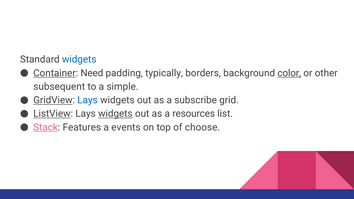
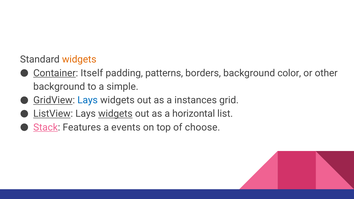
widgets at (79, 60) colour: blue -> orange
Need: Need -> Itself
typically: typically -> patterns
color underline: present -> none
subsequent at (59, 87): subsequent -> background
subscribe: subscribe -> instances
resources: resources -> horizontal
